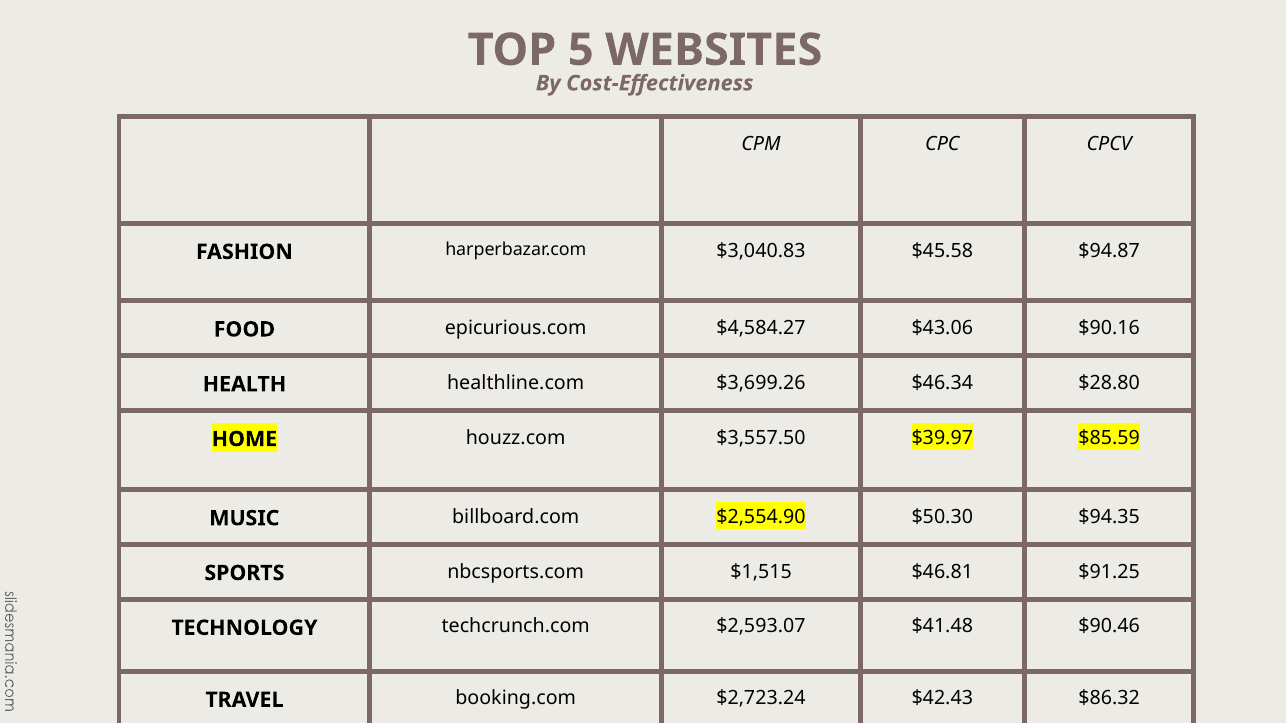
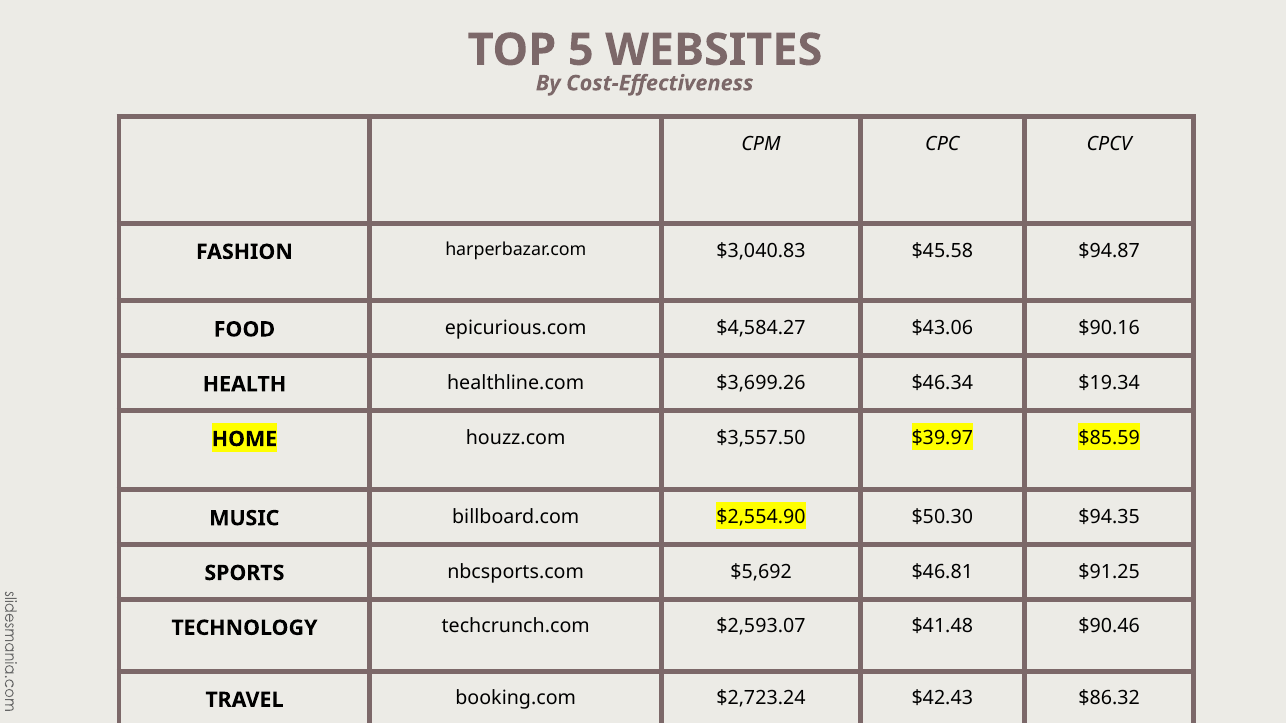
$28.80: $28.80 -> $19.34
$1,515: $1,515 -> $5,692
